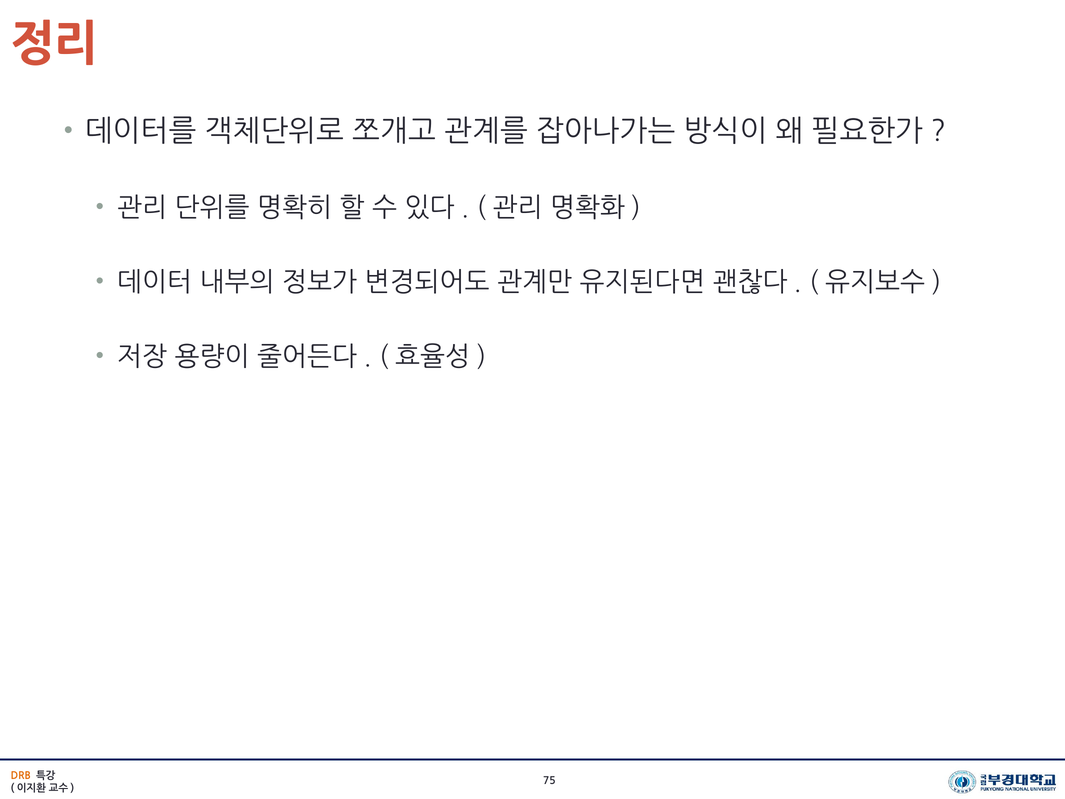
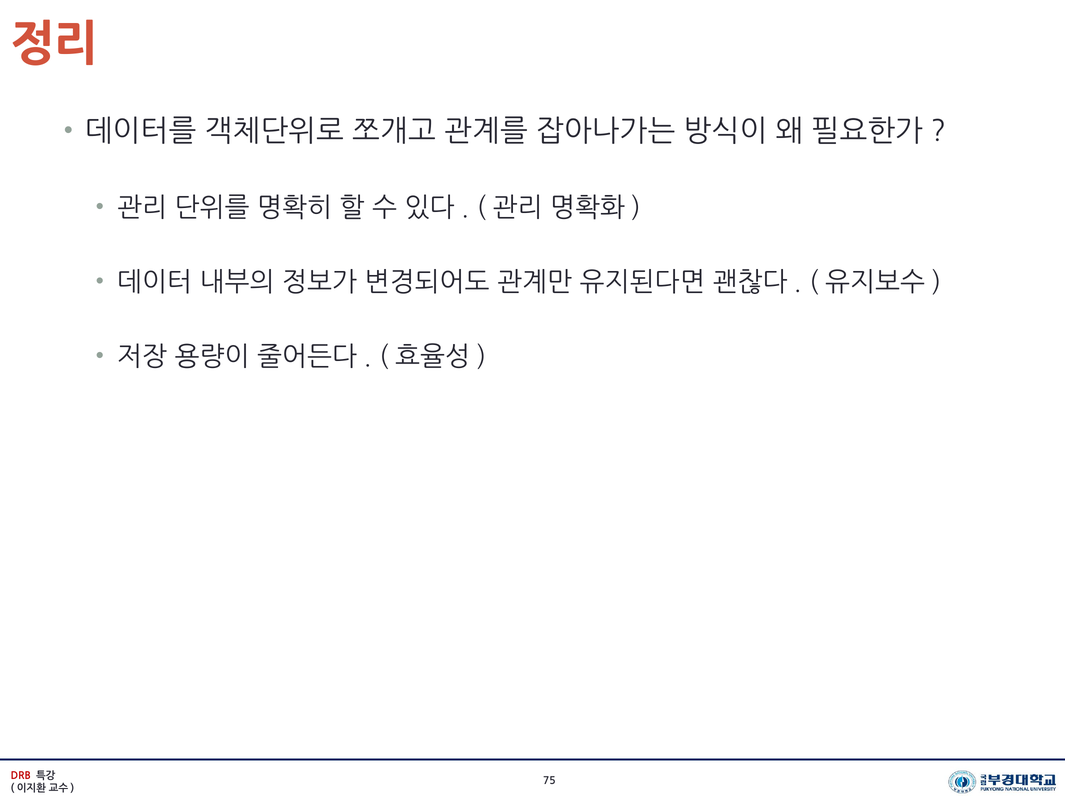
DRB colour: orange -> red
